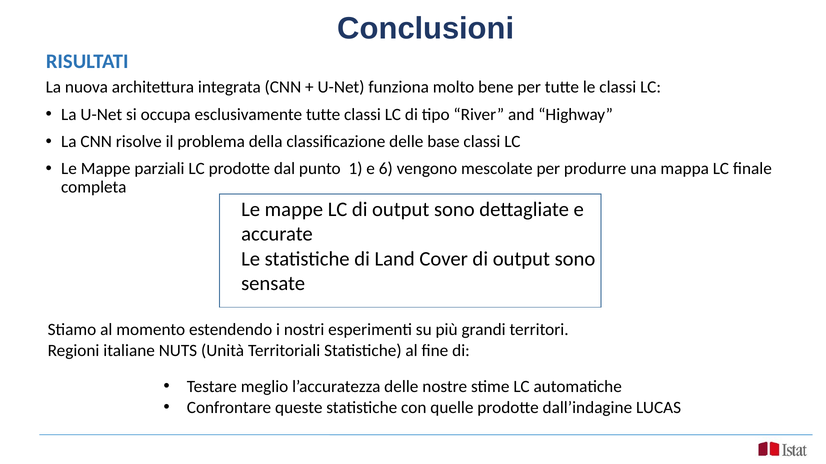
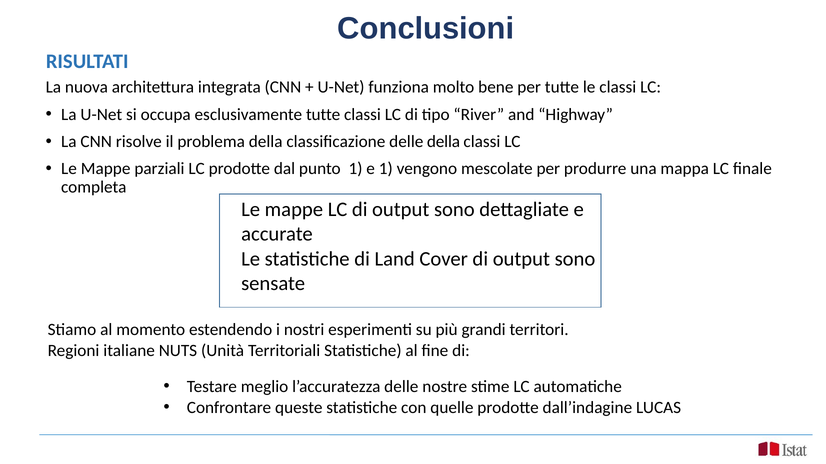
delle base: base -> della
e 6: 6 -> 1
